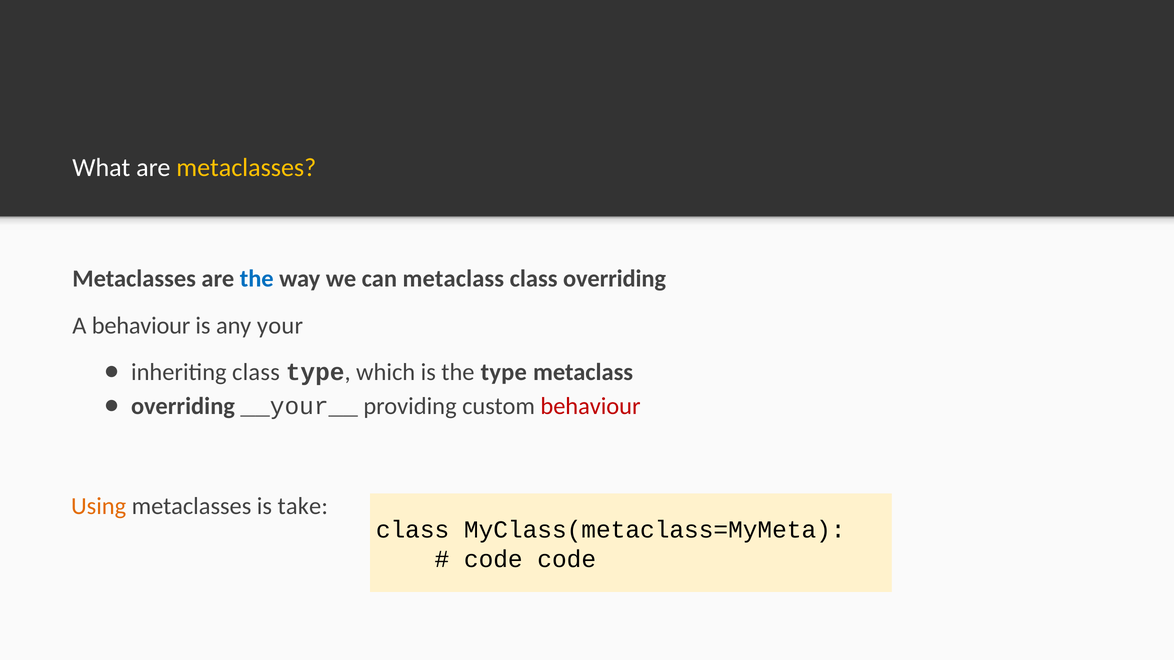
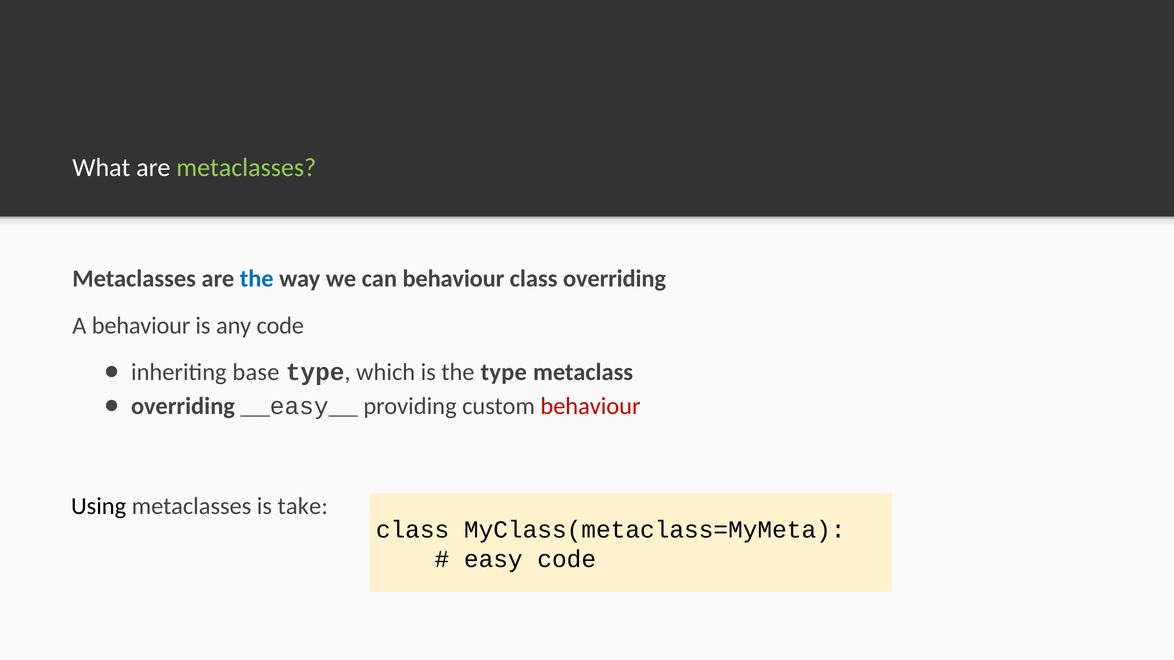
metaclasses at (246, 168) colour: yellow -> light green
can metaclass: metaclass -> behaviour
any your: your -> code
inheriting class: class -> base
__your__: __your__ -> __easy__
Using colour: orange -> black
code at (493, 559): code -> easy
